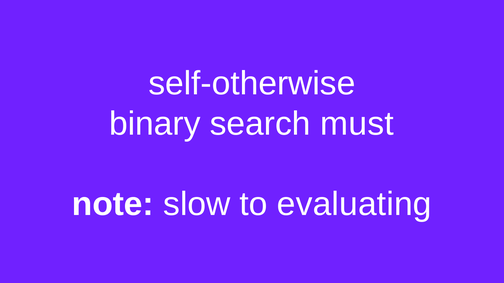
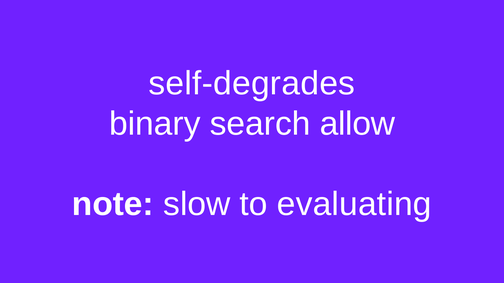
self-otherwise: self-otherwise -> self-degrades
must: must -> allow
